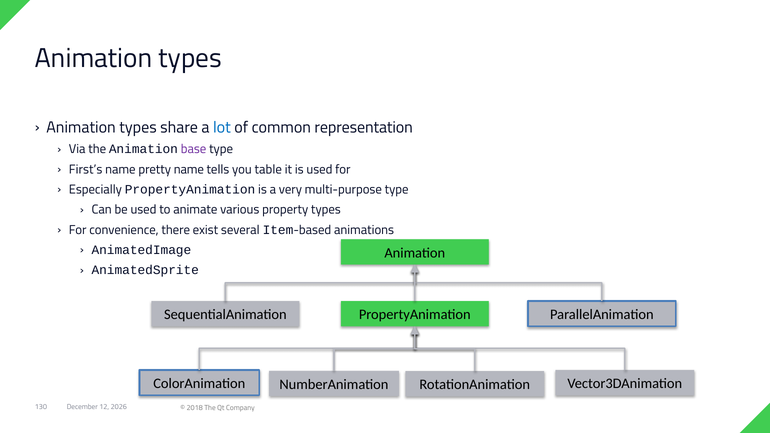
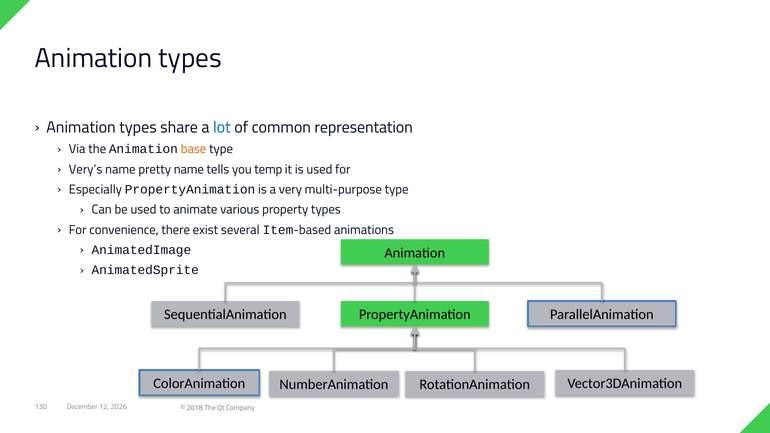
base colour: purple -> orange
First’s: First’s -> Very’s
table: table -> temp
